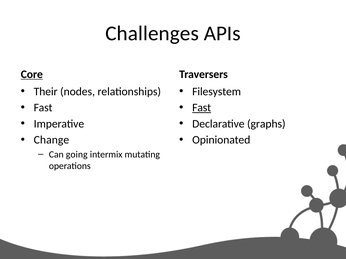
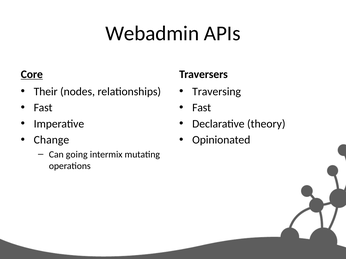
Challenges: Challenges -> Webadmin
Filesystem: Filesystem -> Traversing
Fast at (202, 108) underline: present -> none
graphs: graphs -> theory
